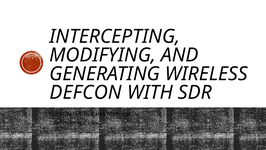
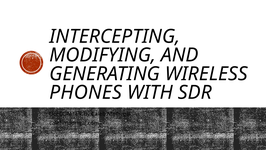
DEFCON at (86, 92): DEFCON -> PHONES
